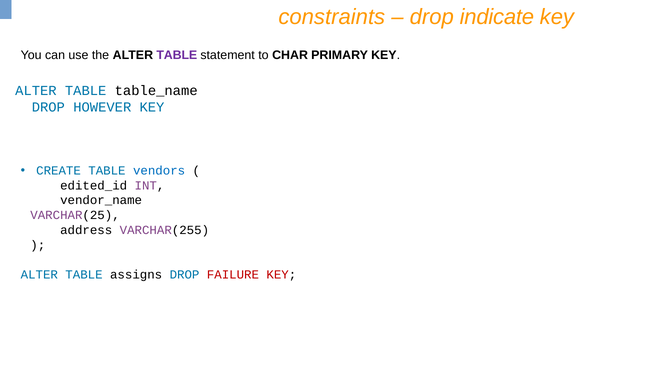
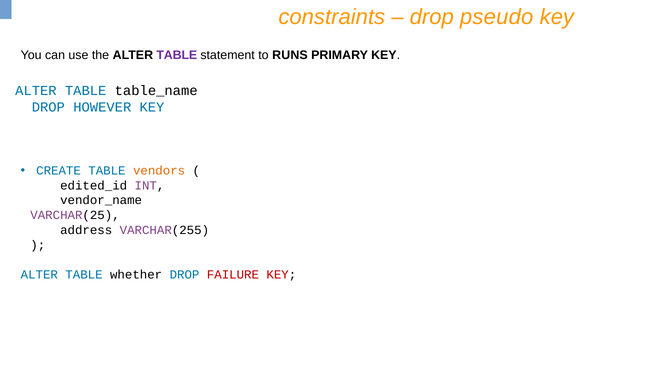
indicate: indicate -> pseudo
CHAR: CHAR -> RUNS
vendors colour: blue -> orange
assigns: assigns -> whether
